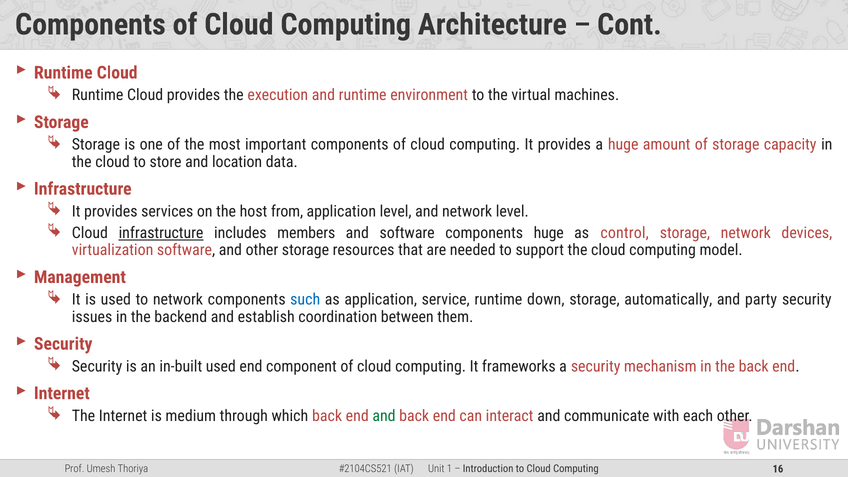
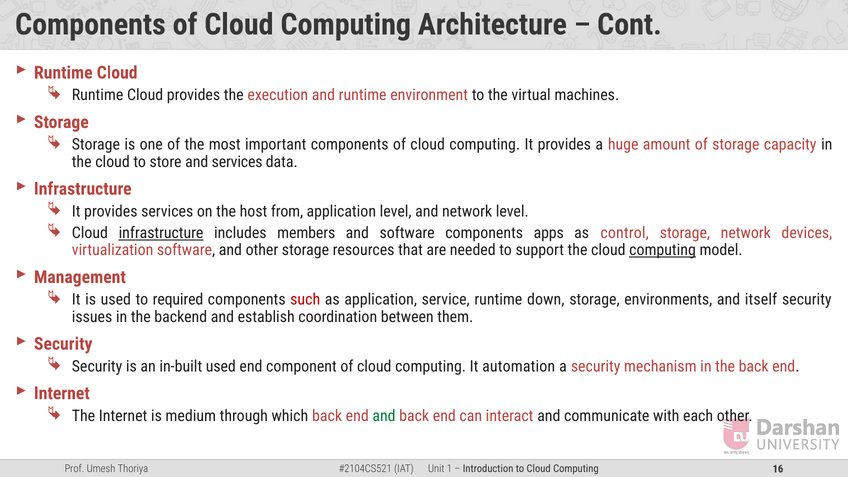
and location: location -> services
components huge: huge -> apps
computing at (663, 250) underline: none -> present
to network: network -> required
such colour: blue -> red
automatically: automatically -> environments
party: party -> itself
frameworks: frameworks -> automation
